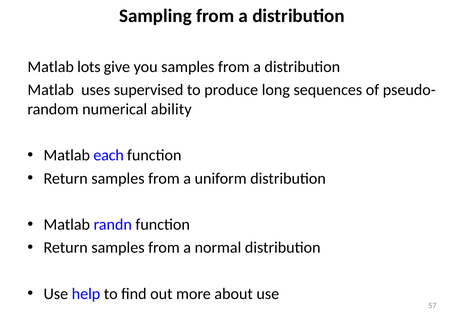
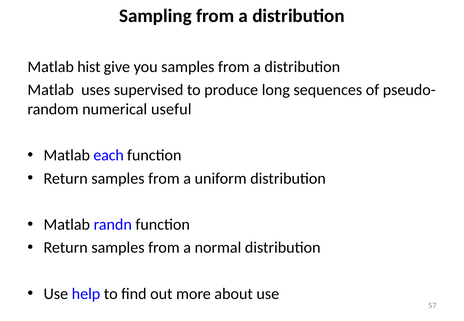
lots: lots -> hist
ability: ability -> useful
